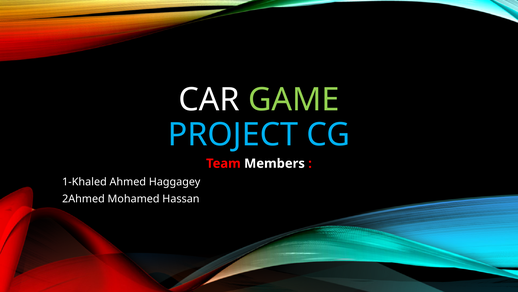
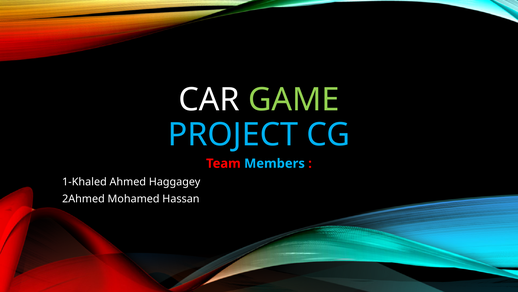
Members colour: white -> light blue
